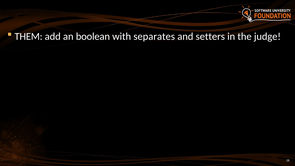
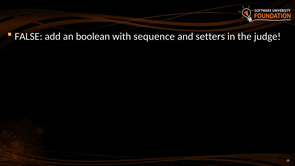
THEM: THEM -> FALSE
separates: separates -> sequence
